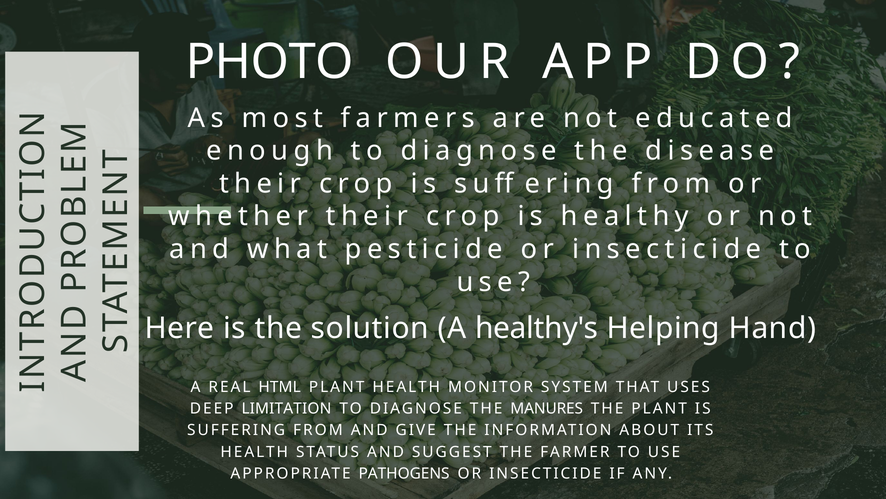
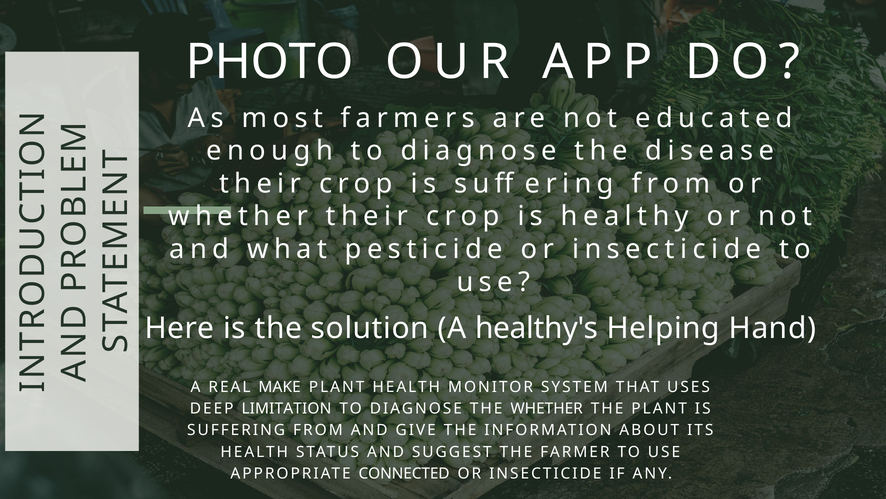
HTML: HTML -> MAKE
THE MANURES: MANURES -> WHETHER
PATHOGENS: PATHOGENS -> CONNECTED
